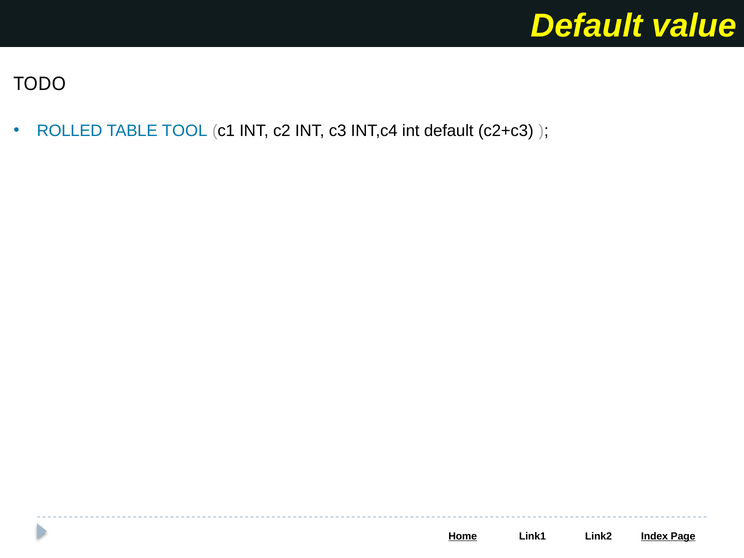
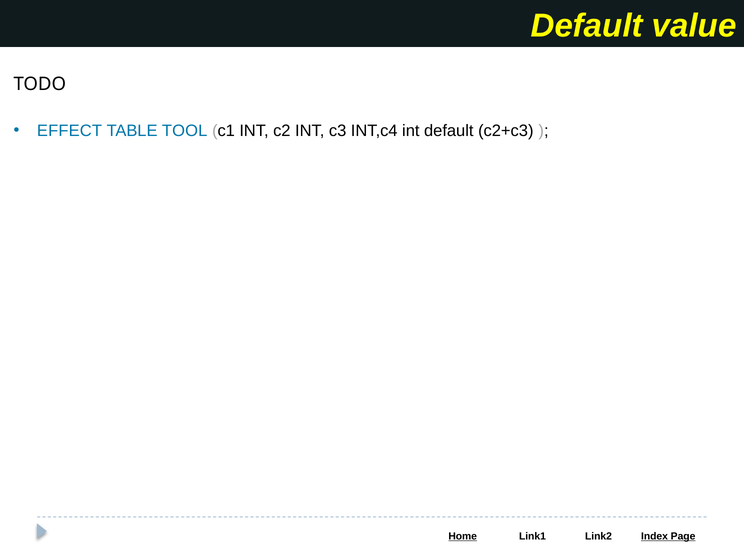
ROLLED: ROLLED -> EFFECT
